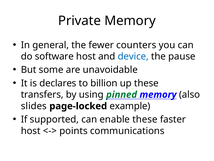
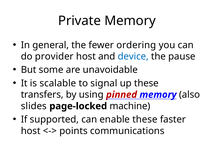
counters: counters -> ordering
software: software -> provider
declares: declares -> scalable
billion: billion -> signal
pinned colour: green -> red
example: example -> machine
